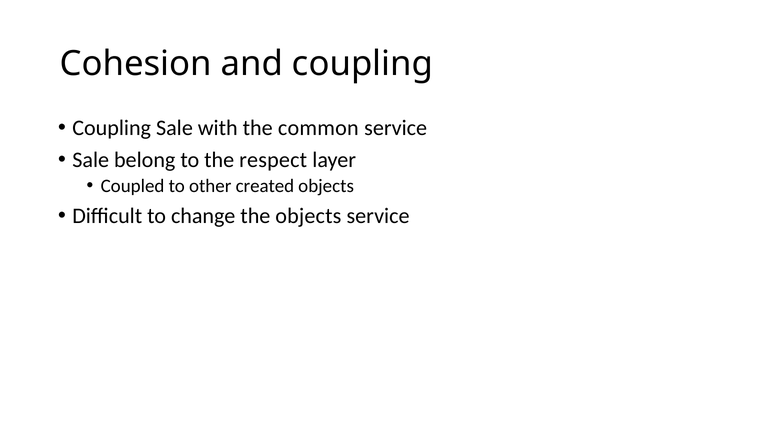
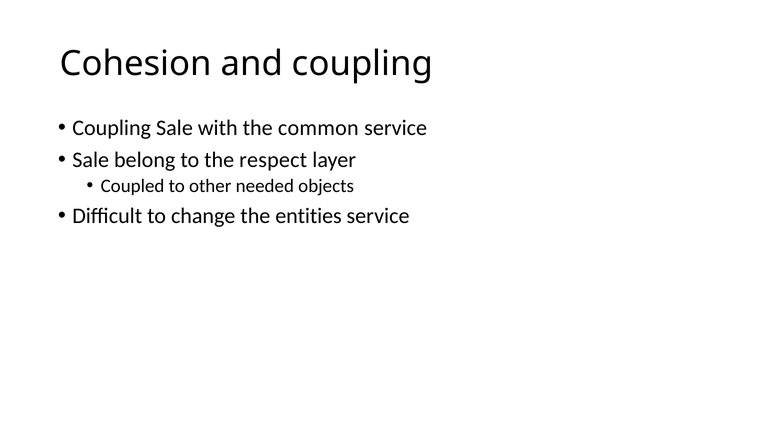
created: created -> needed
the objects: objects -> entities
